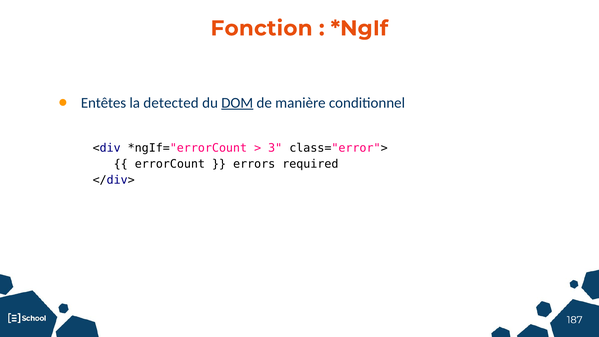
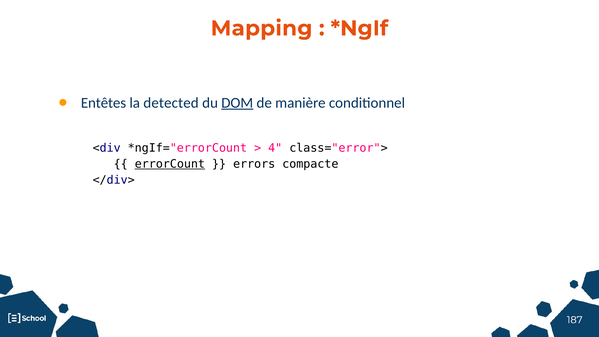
Fonction: Fonction -> Mapping
3: 3 -> 4
errorCount underline: none -> present
required: required -> compacte
